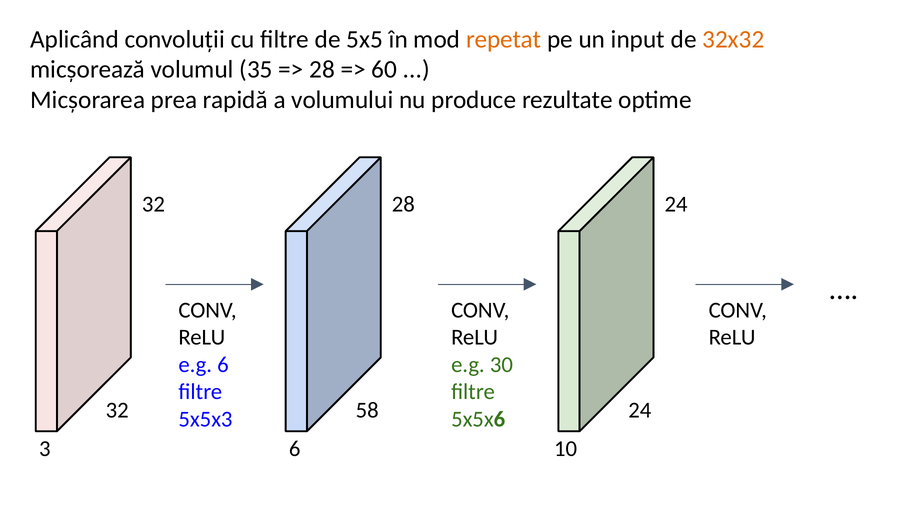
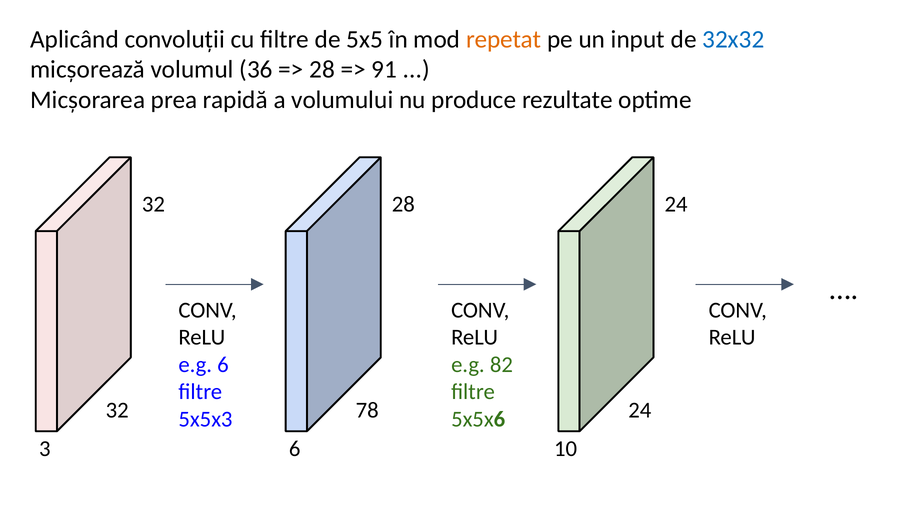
32x32 colour: orange -> blue
35: 35 -> 36
60: 60 -> 91
30: 30 -> 82
58: 58 -> 78
